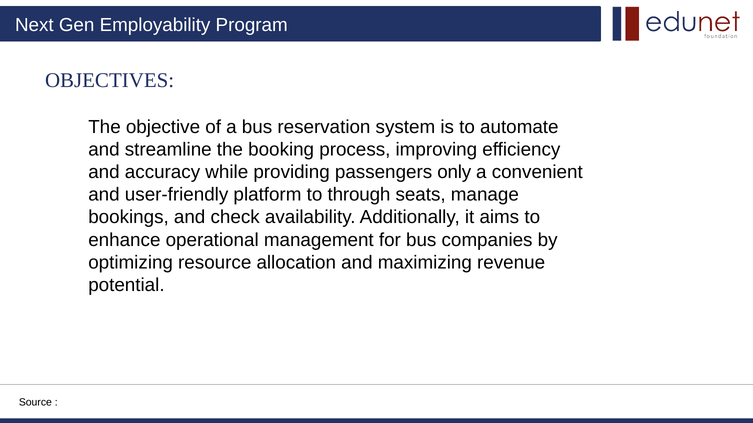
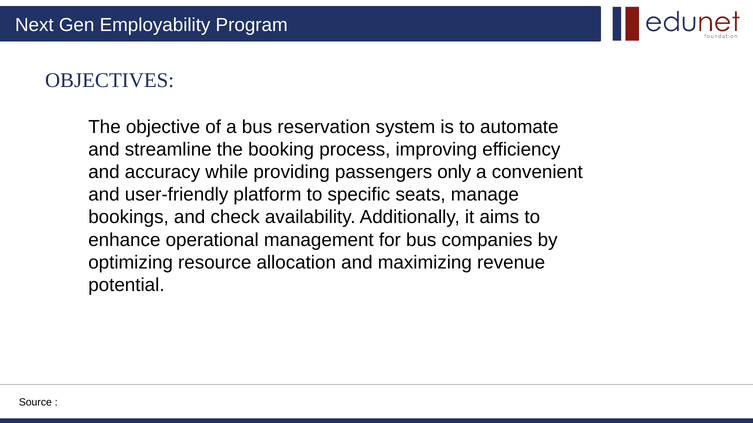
through: through -> specific
